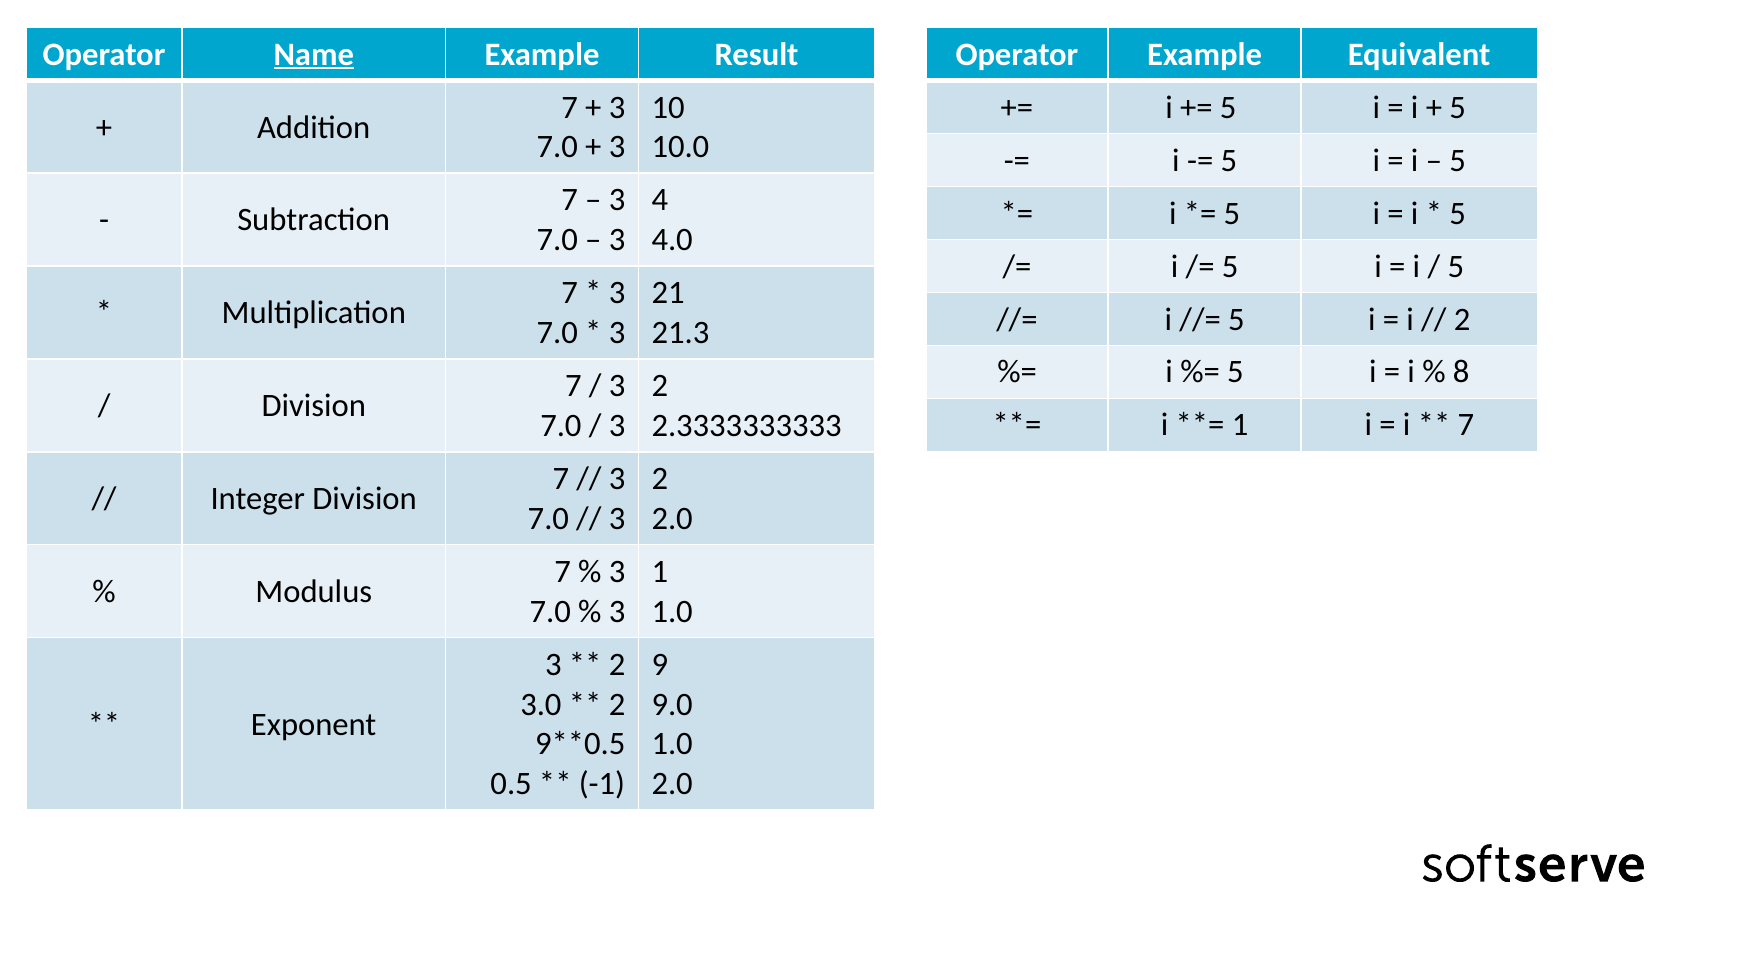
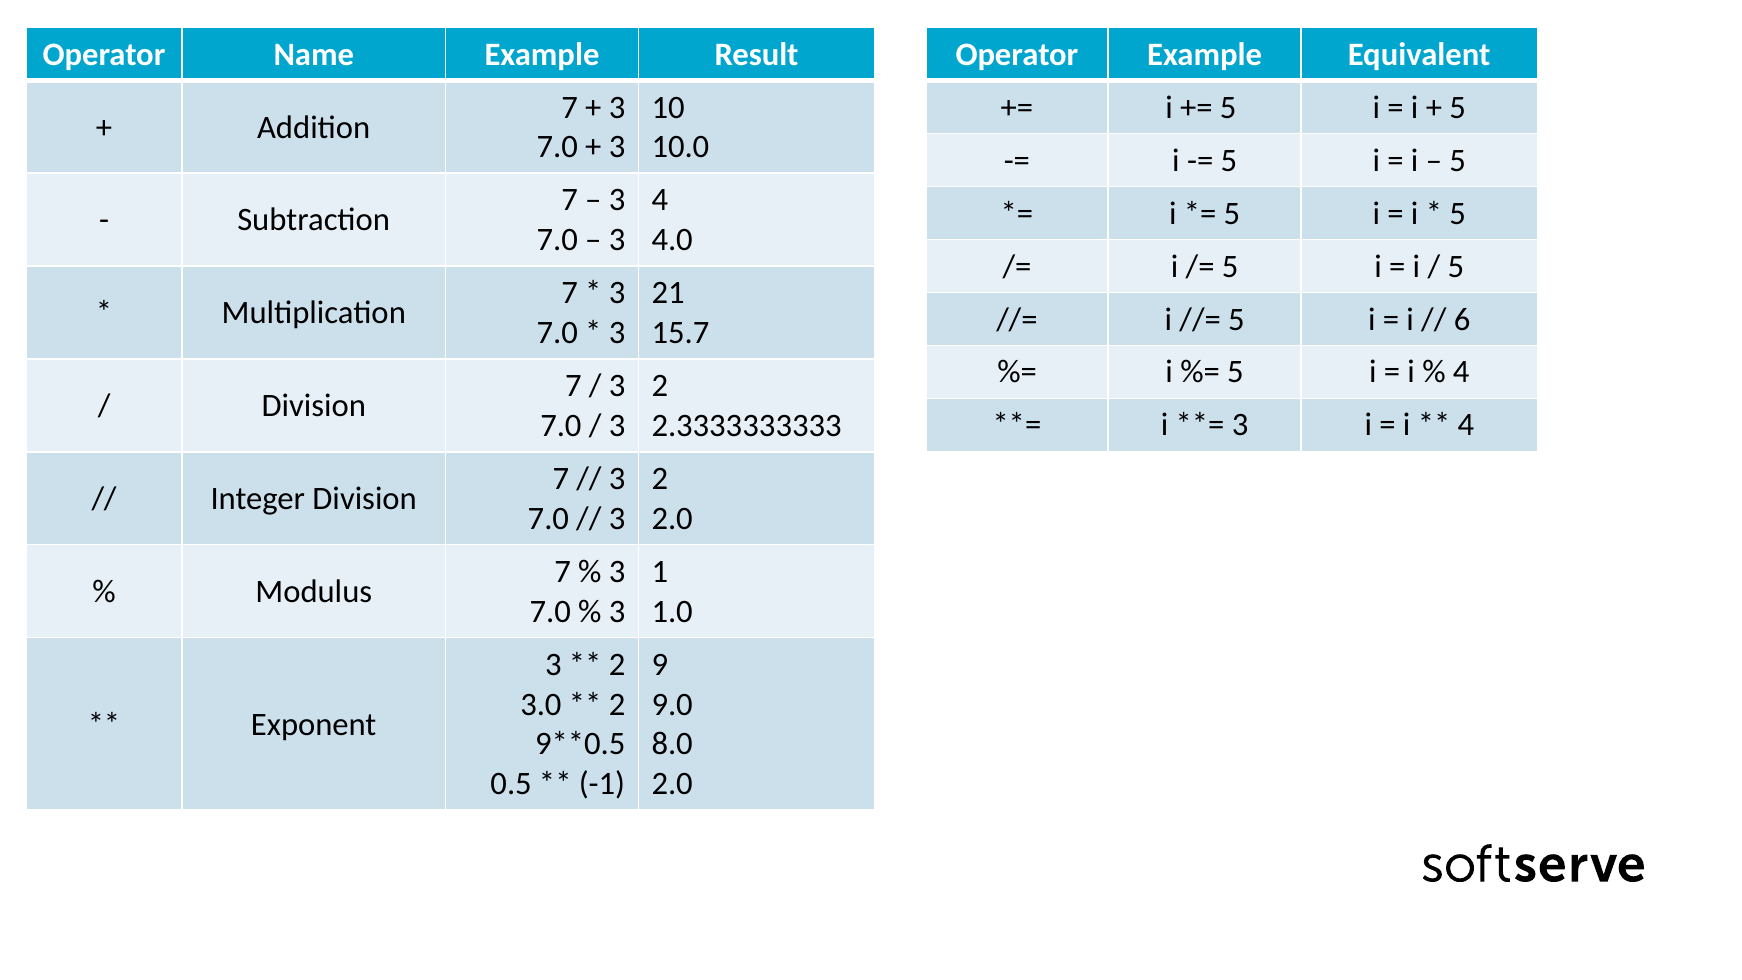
Name underline: present -> none
2 at (1462, 319): 2 -> 6
21.3: 21.3 -> 15.7
8 at (1461, 372): 8 -> 4
1 at (1240, 425): 1 -> 3
7 at (1466, 425): 7 -> 4
1.0 at (672, 744): 1.0 -> 8.0
